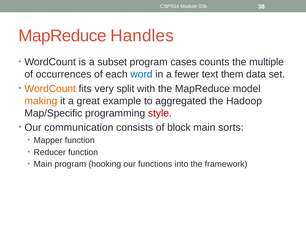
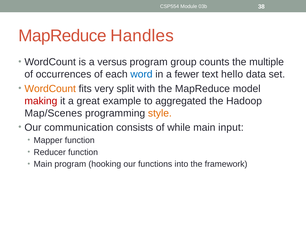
subset: subset -> versus
cases: cases -> group
them: them -> hello
making colour: orange -> red
Map/Specific: Map/Specific -> Map/Scenes
style colour: red -> orange
block: block -> while
sorts: sorts -> input
